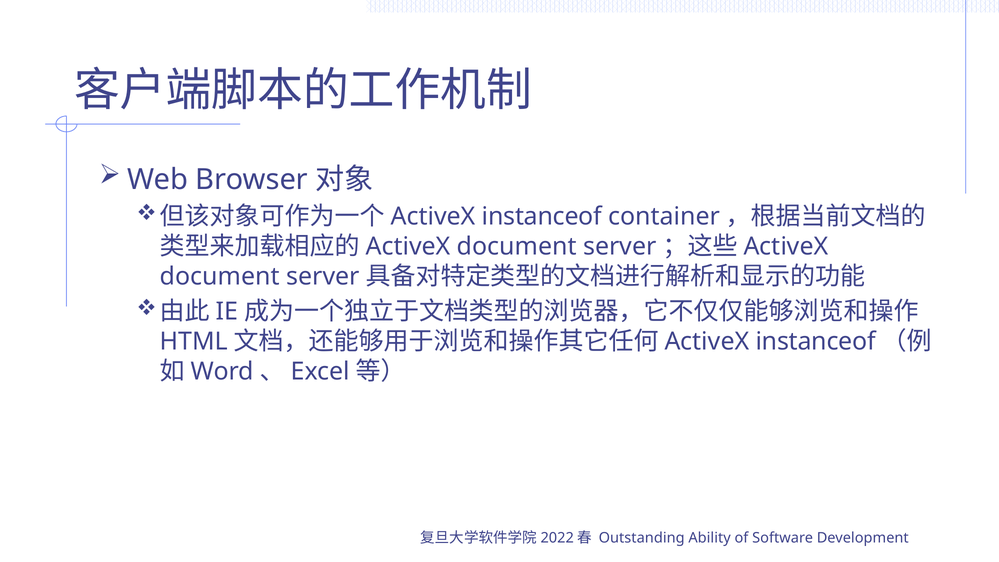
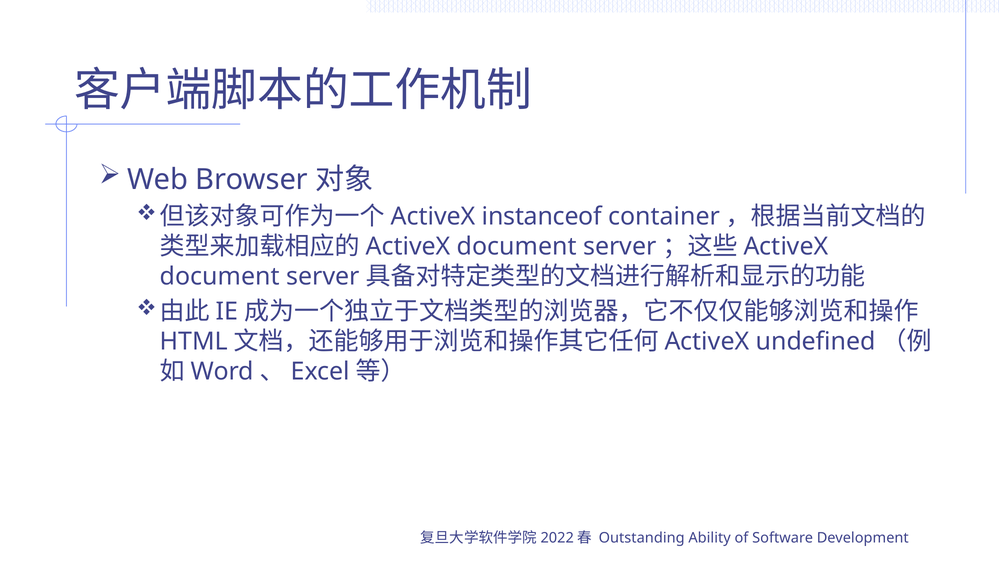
instanceof at (816, 341): instanceof -> undefined
